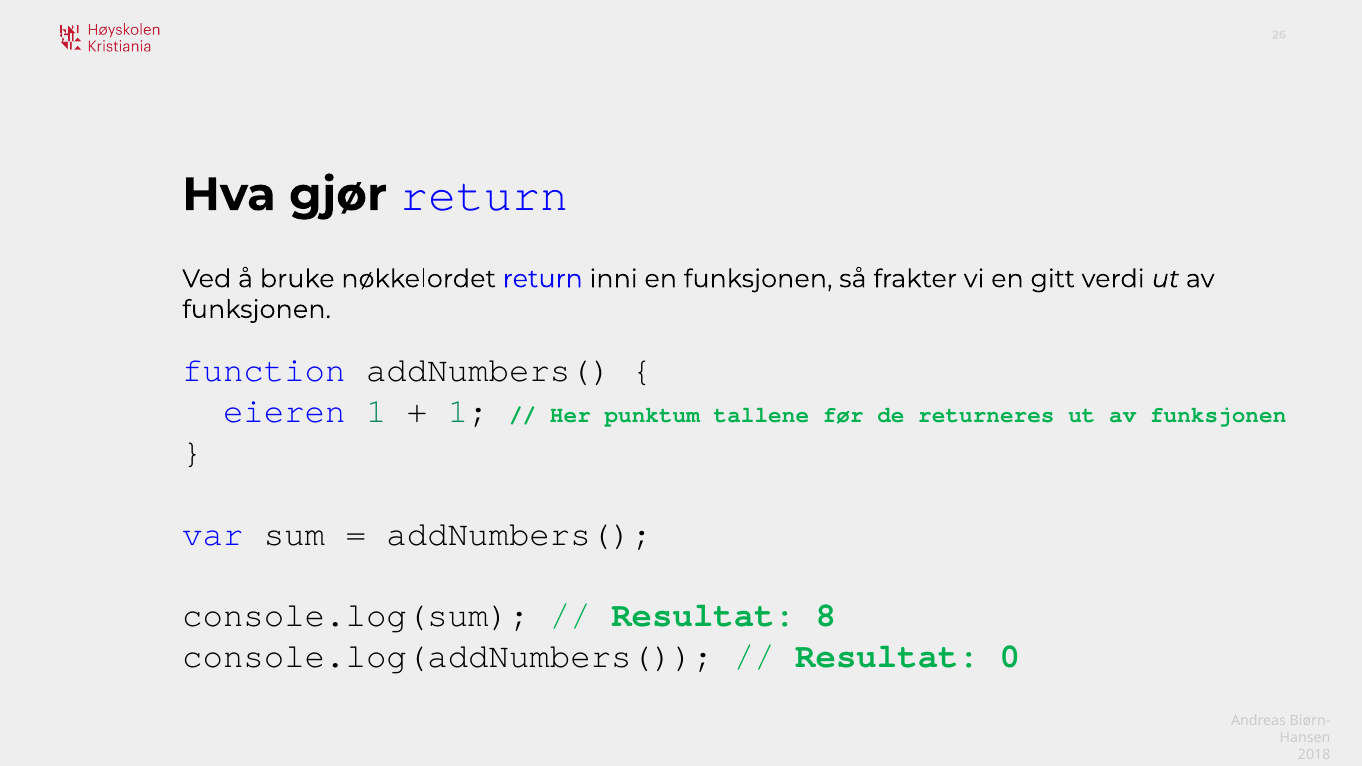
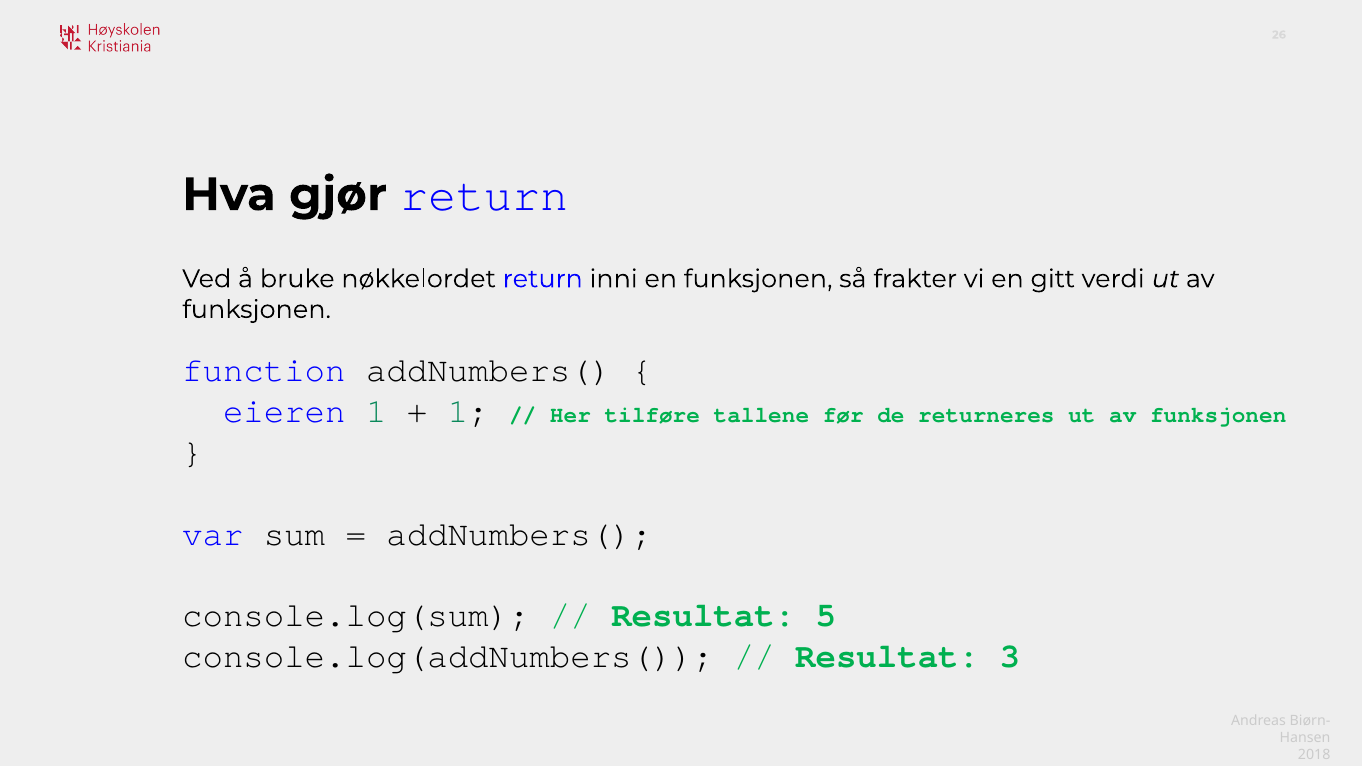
punktum: punktum -> tilføre
8: 8 -> 5
0: 0 -> 3
